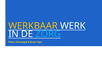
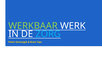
WERKBAAR colour: yellow -> light green
